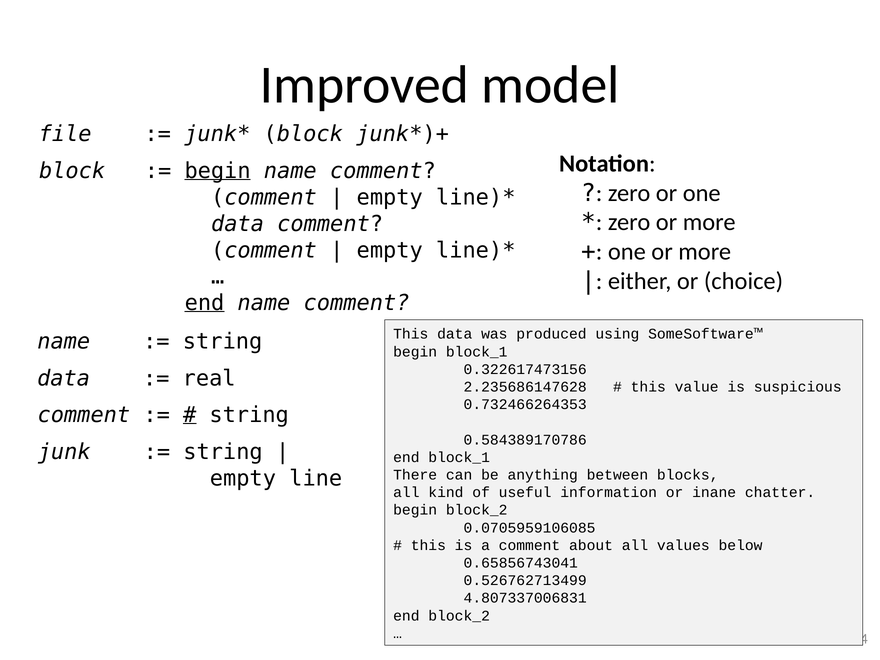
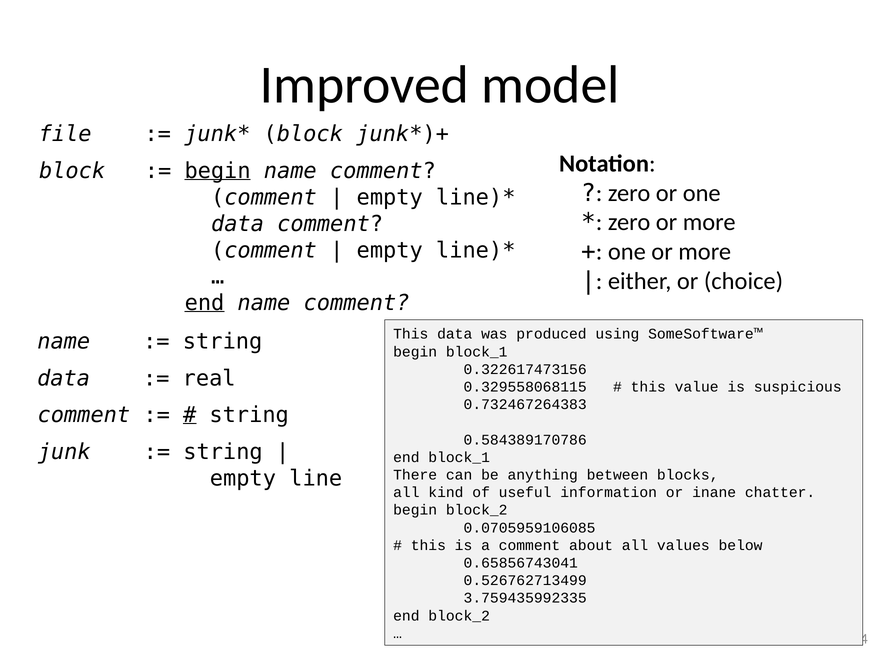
2.235686147628: 2.235686147628 -> 0.329558068115
0.732466264353: 0.732466264353 -> 0.732467264383
4.807337006831: 4.807337006831 -> 3.759435992335
